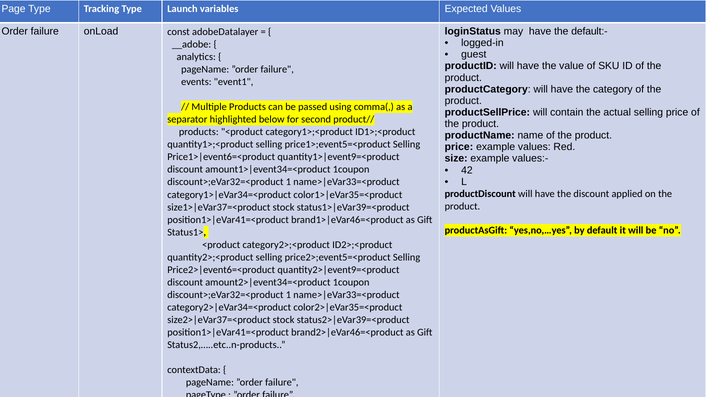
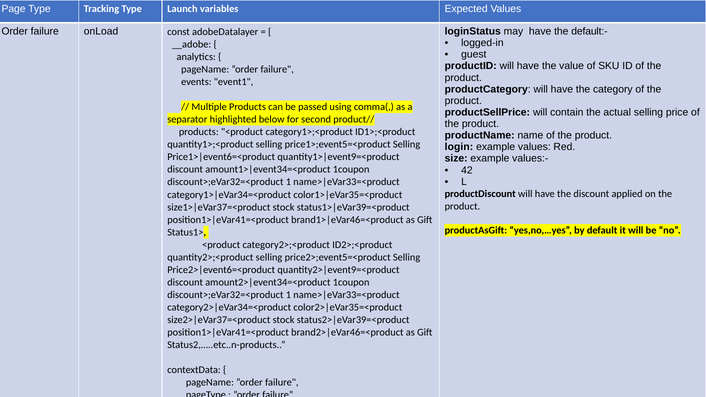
price at (459, 147): price -> login
